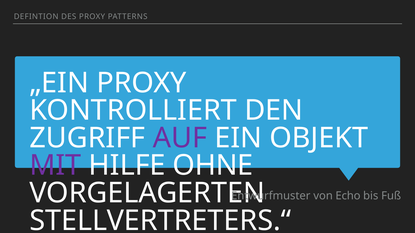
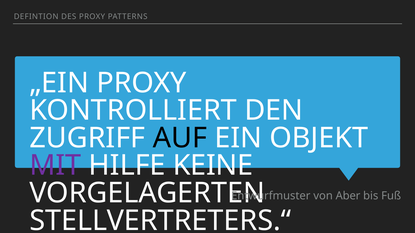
AUF colour: purple -> black
OHNE: OHNE -> KEINE
Echo: Echo -> Aber
